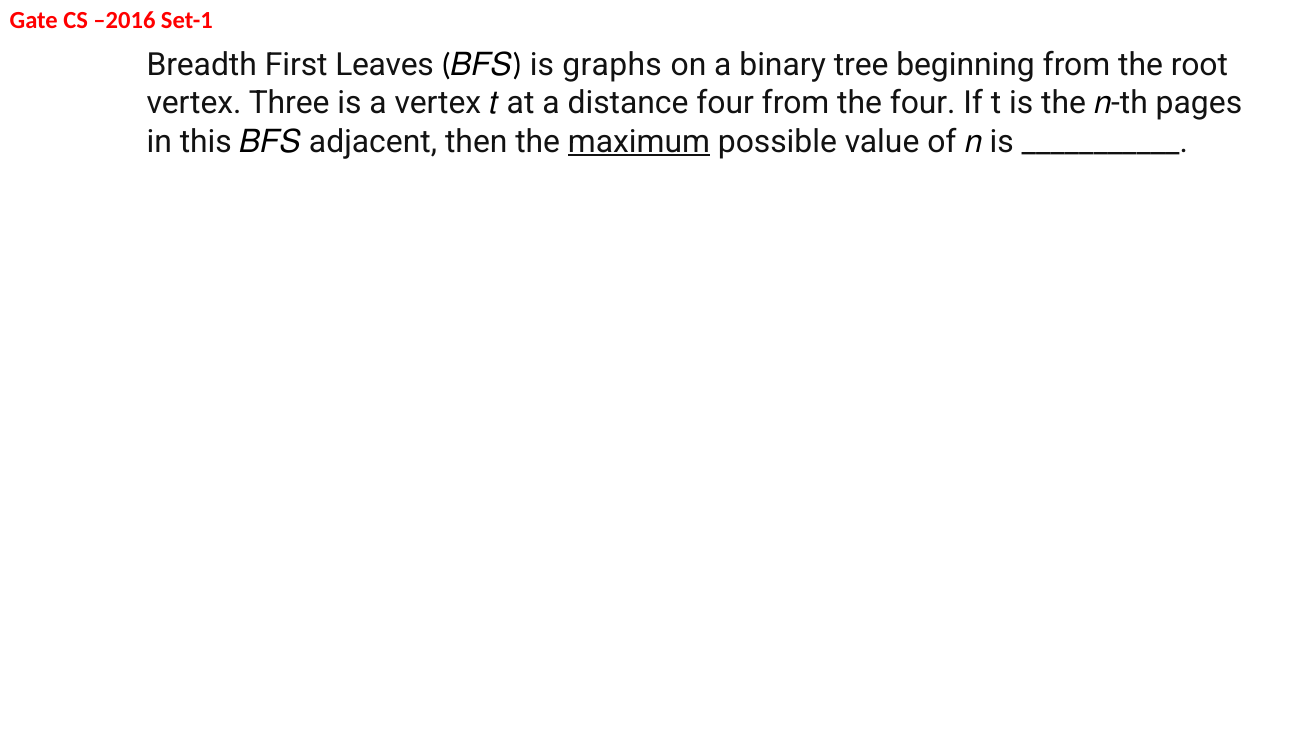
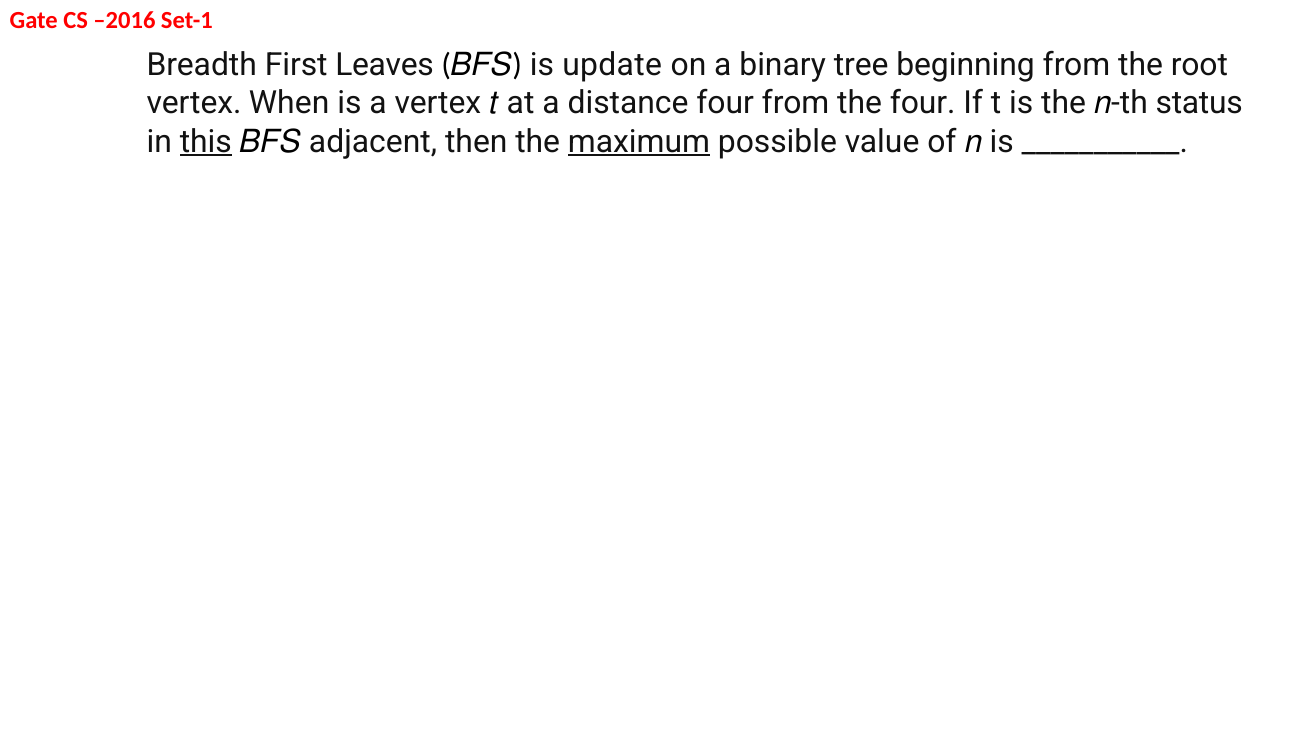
graphs: graphs -> update
Three: Three -> When
pages: pages -> status
this underline: none -> present
